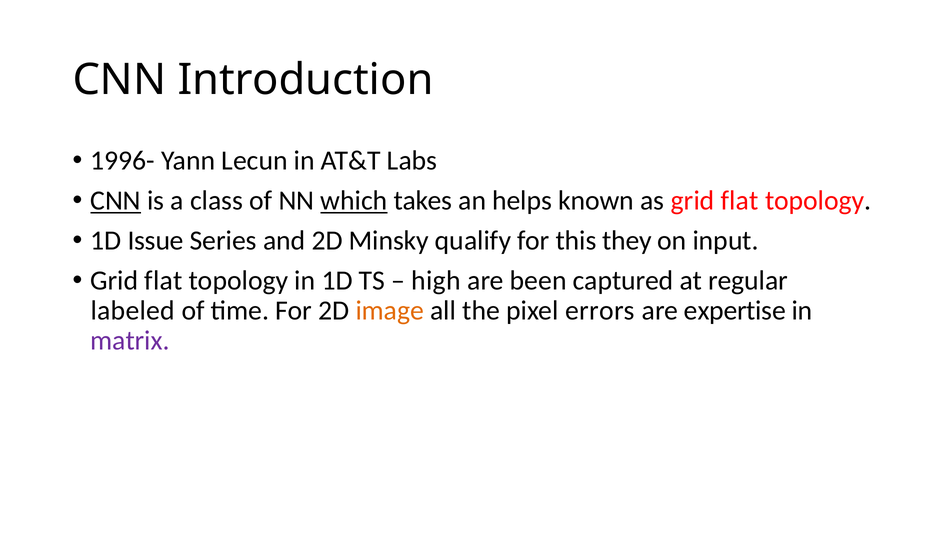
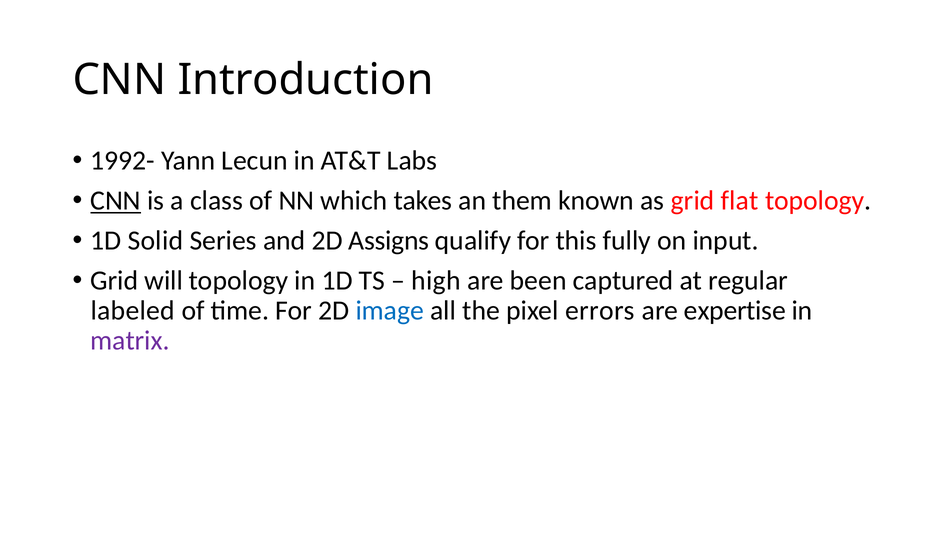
1996-: 1996- -> 1992-
which underline: present -> none
helps: helps -> them
Issue: Issue -> Solid
Minsky: Minsky -> Assigns
they: they -> fully
flat at (164, 280): flat -> will
image colour: orange -> blue
